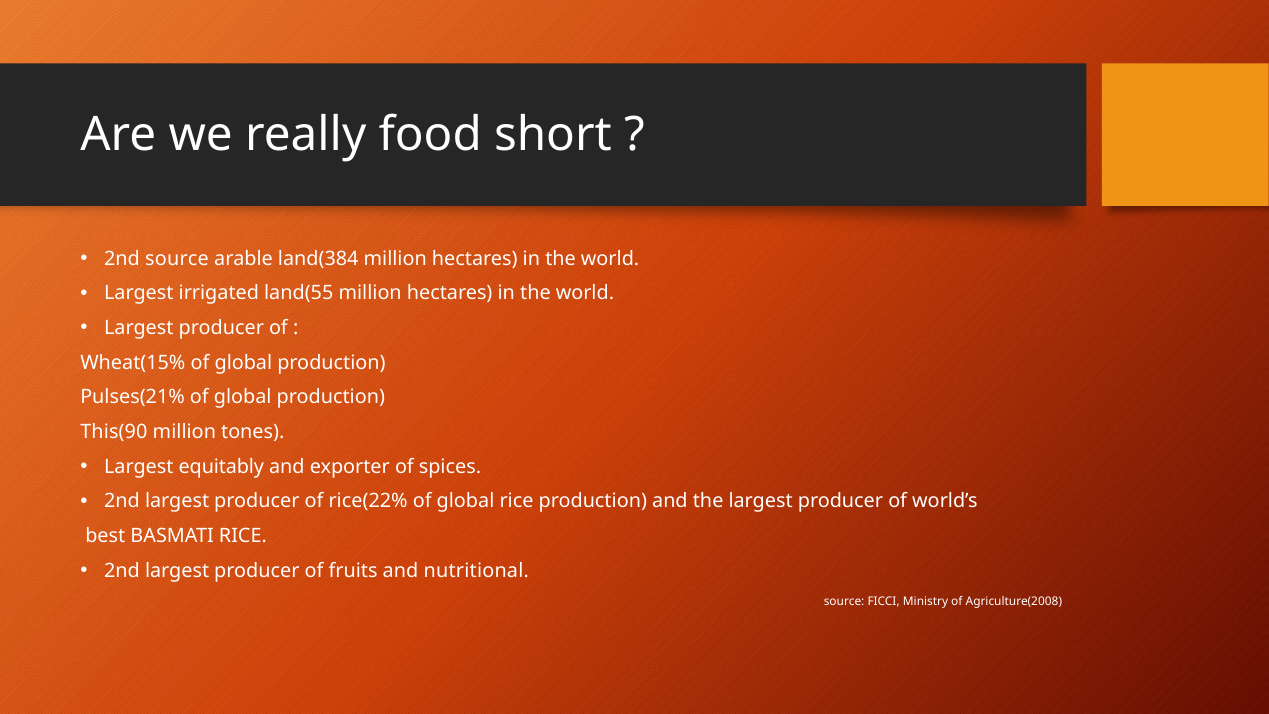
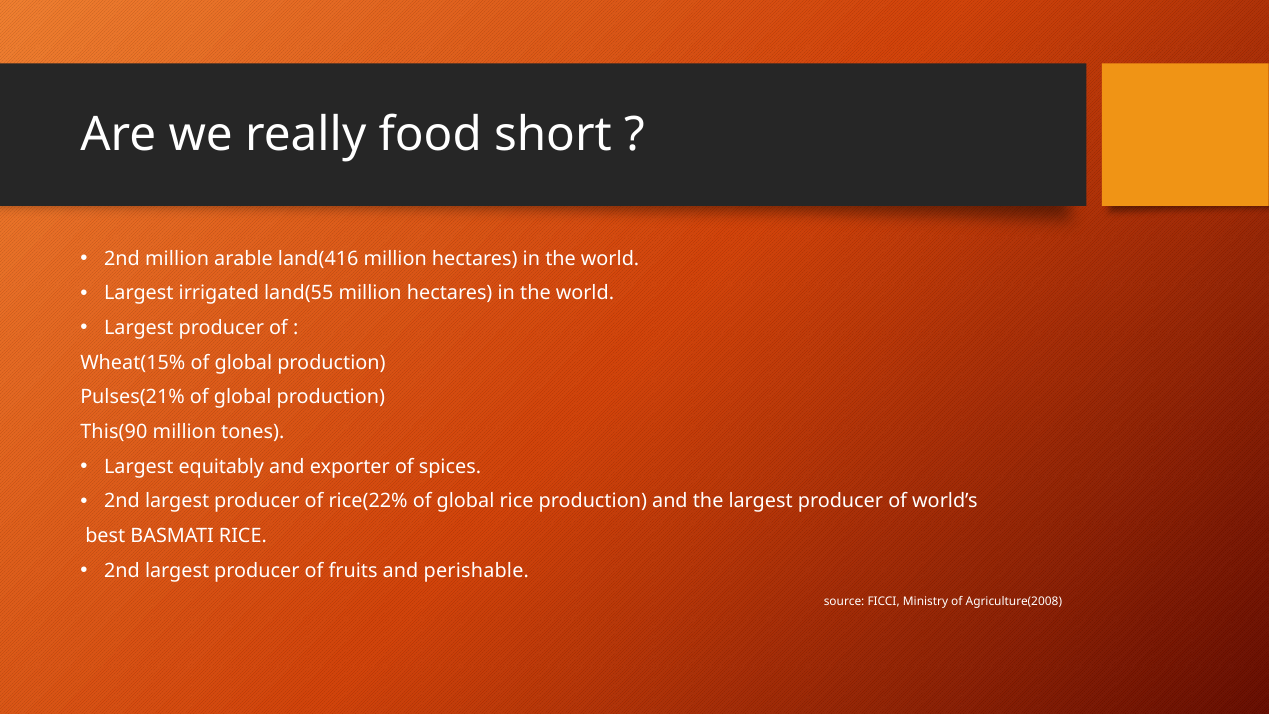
2nd source: source -> million
land(384: land(384 -> land(416
nutritional: nutritional -> perishable
